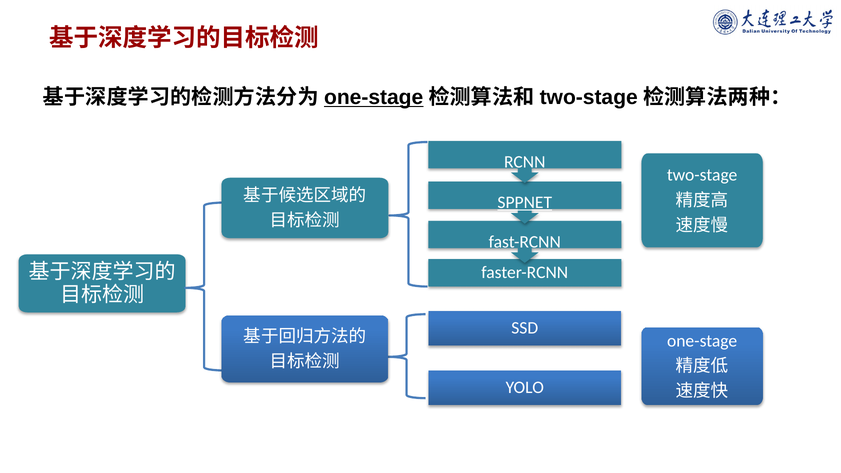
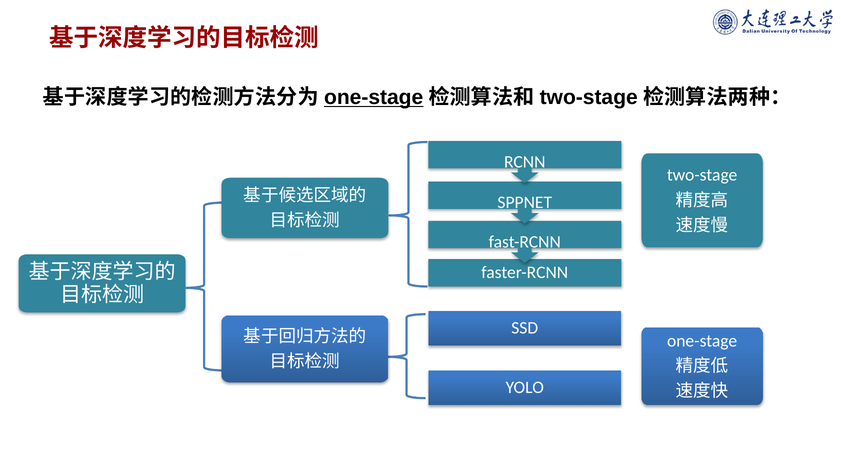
SPPNET underline: present -> none
